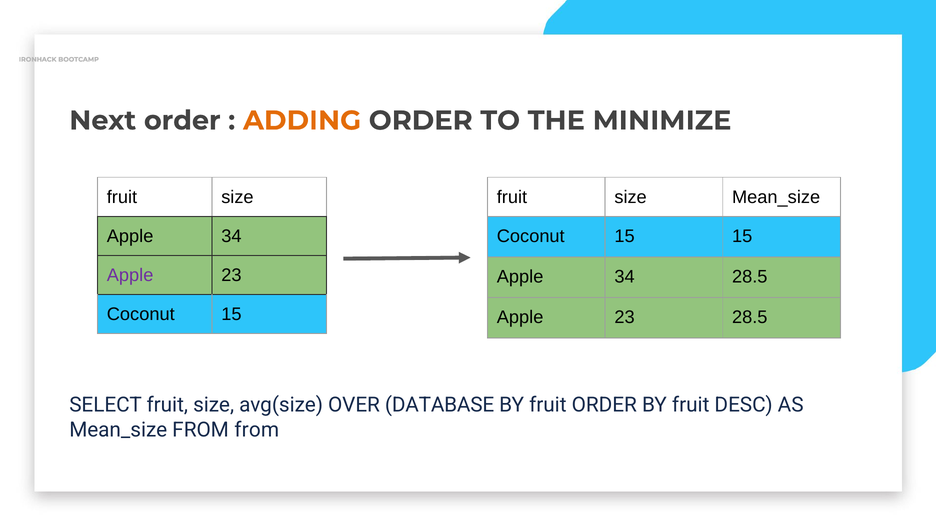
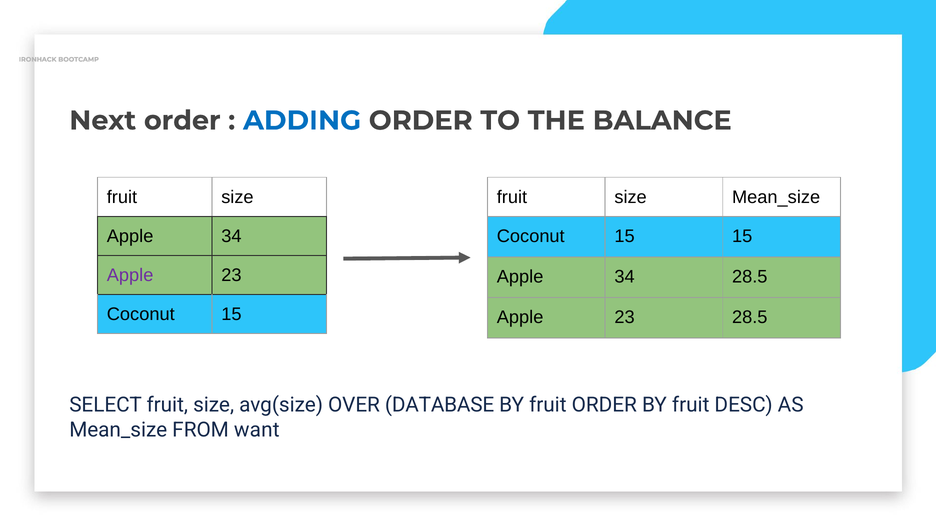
ADDING colour: orange -> blue
MINIMIZE: MINIMIZE -> BALANCE
FROM from: from -> want
